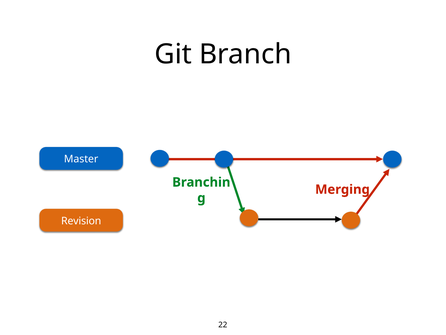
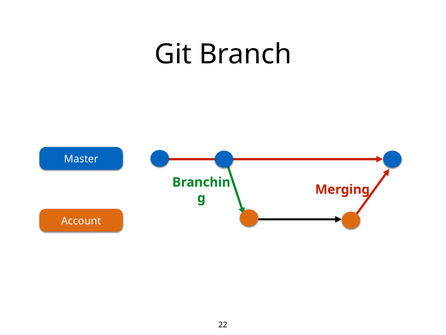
Revision: Revision -> Account
